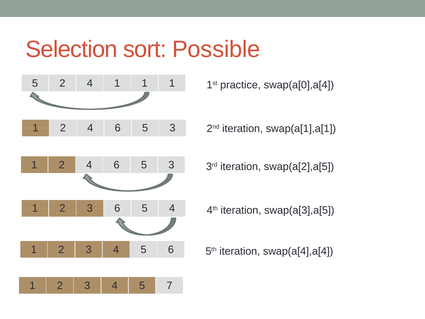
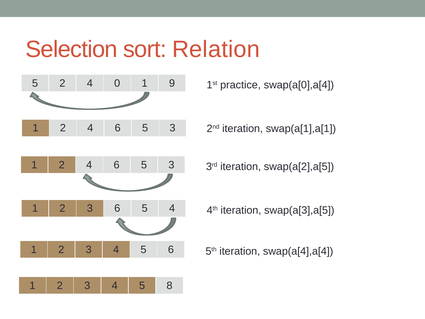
Possible: Possible -> Relation
4 1: 1 -> 0
1 at (172, 83): 1 -> 9
7: 7 -> 8
